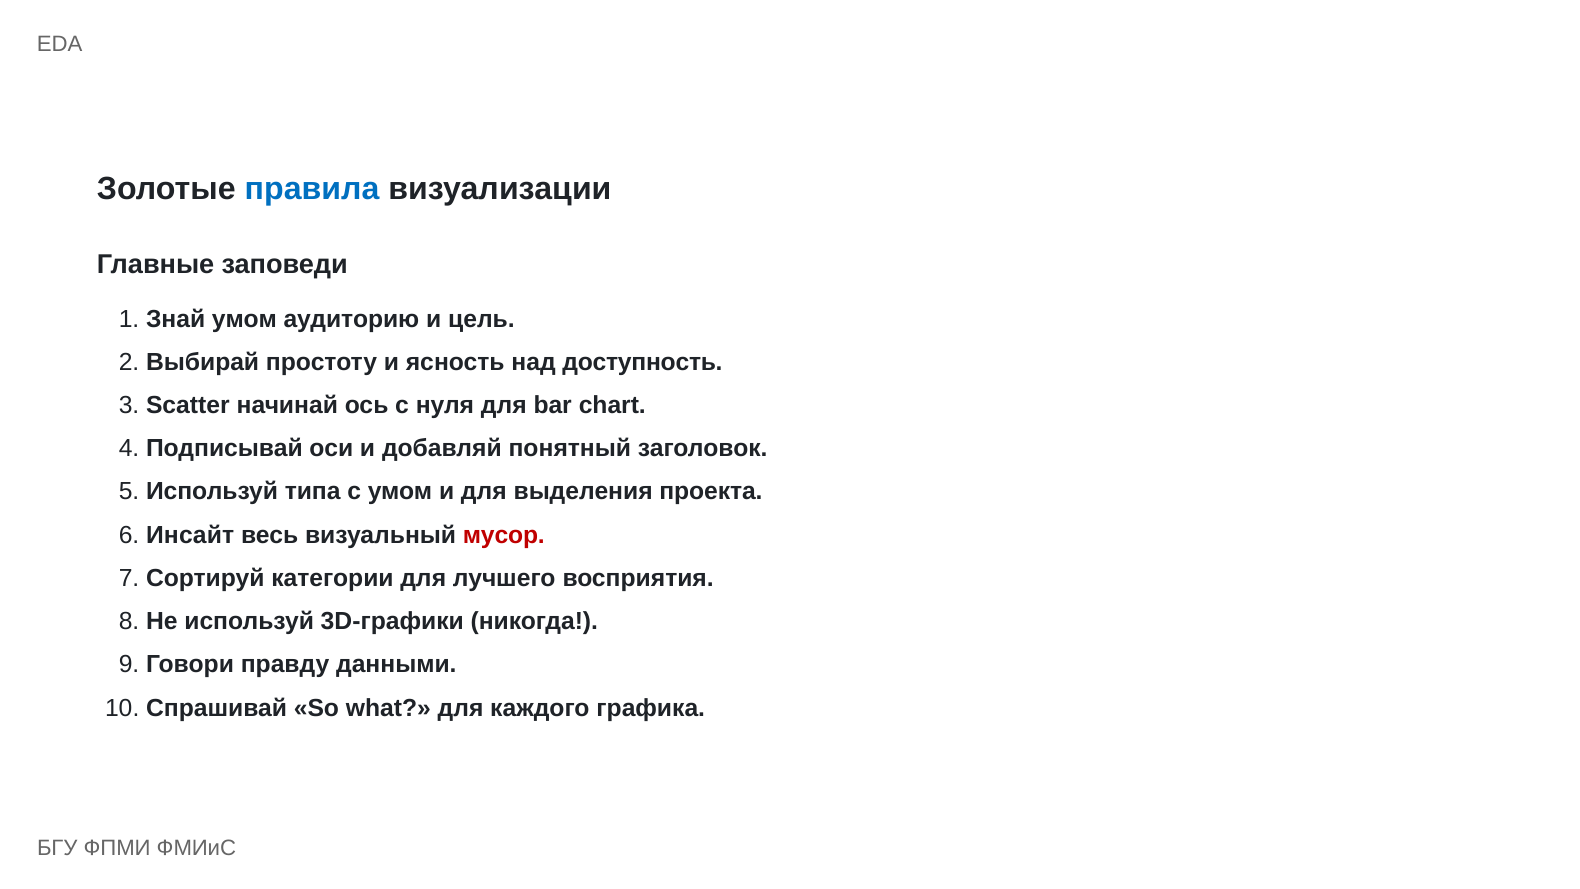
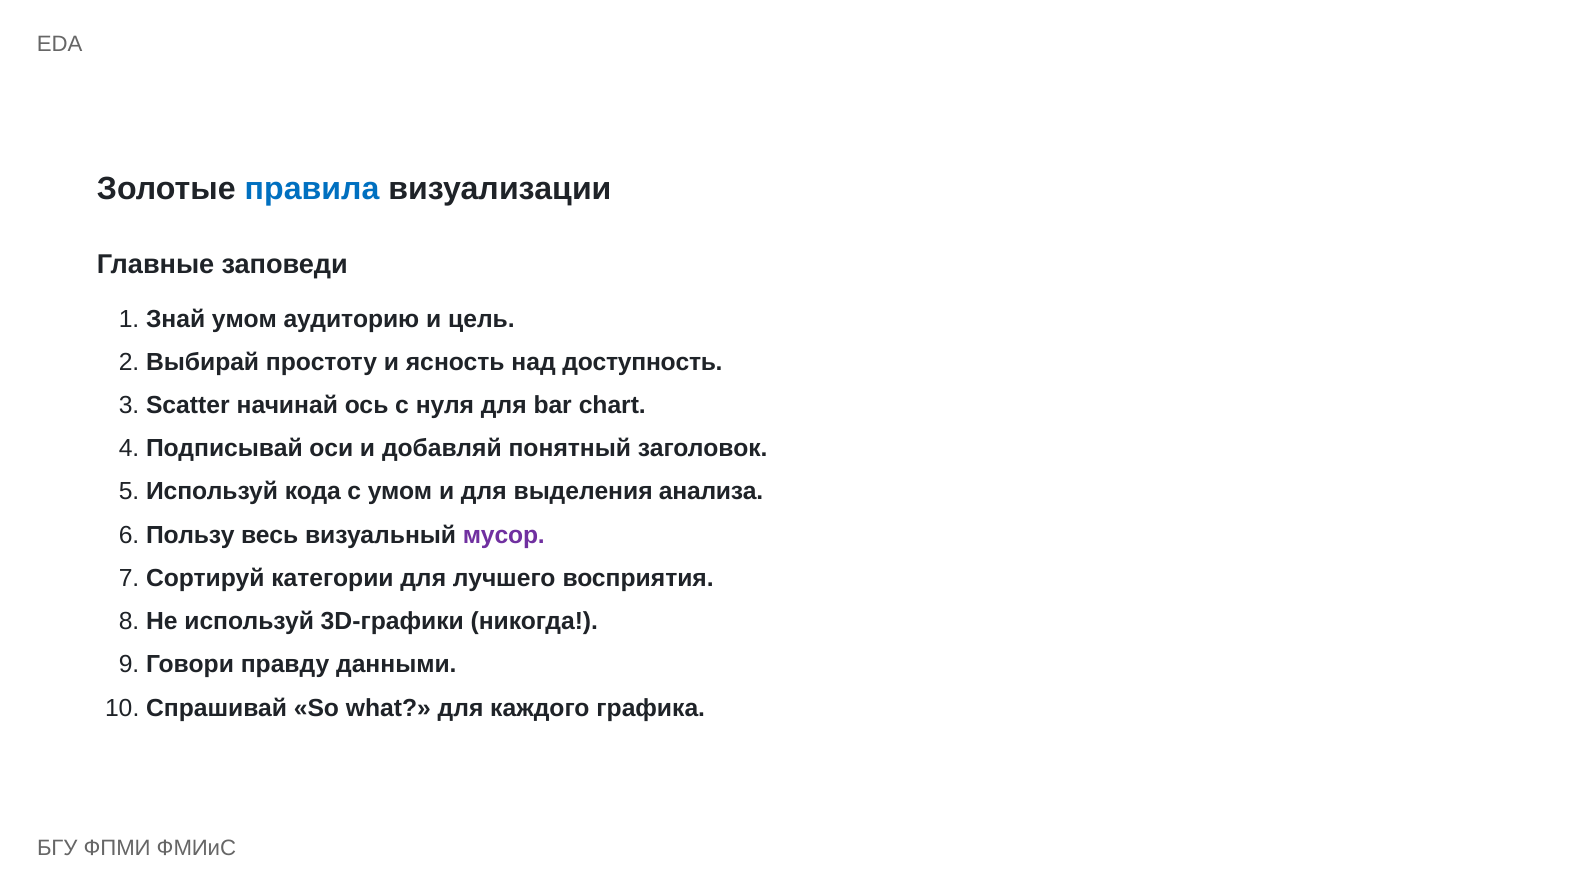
типа: типа -> кода
проекта: проекта -> анализа
Инсайт: Инсайт -> Пользу
мусор colour: red -> purple
